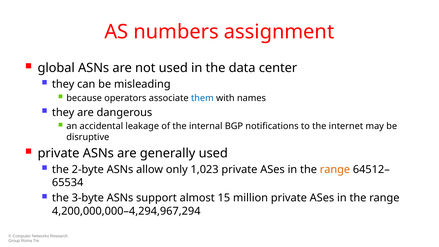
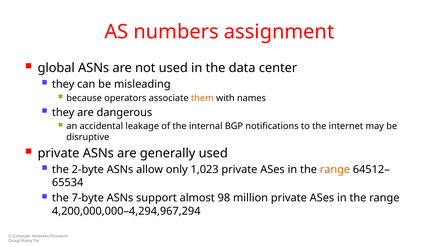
them colour: blue -> orange
3-byte: 3-byte -> 7-byte
15: 15 -> 98
